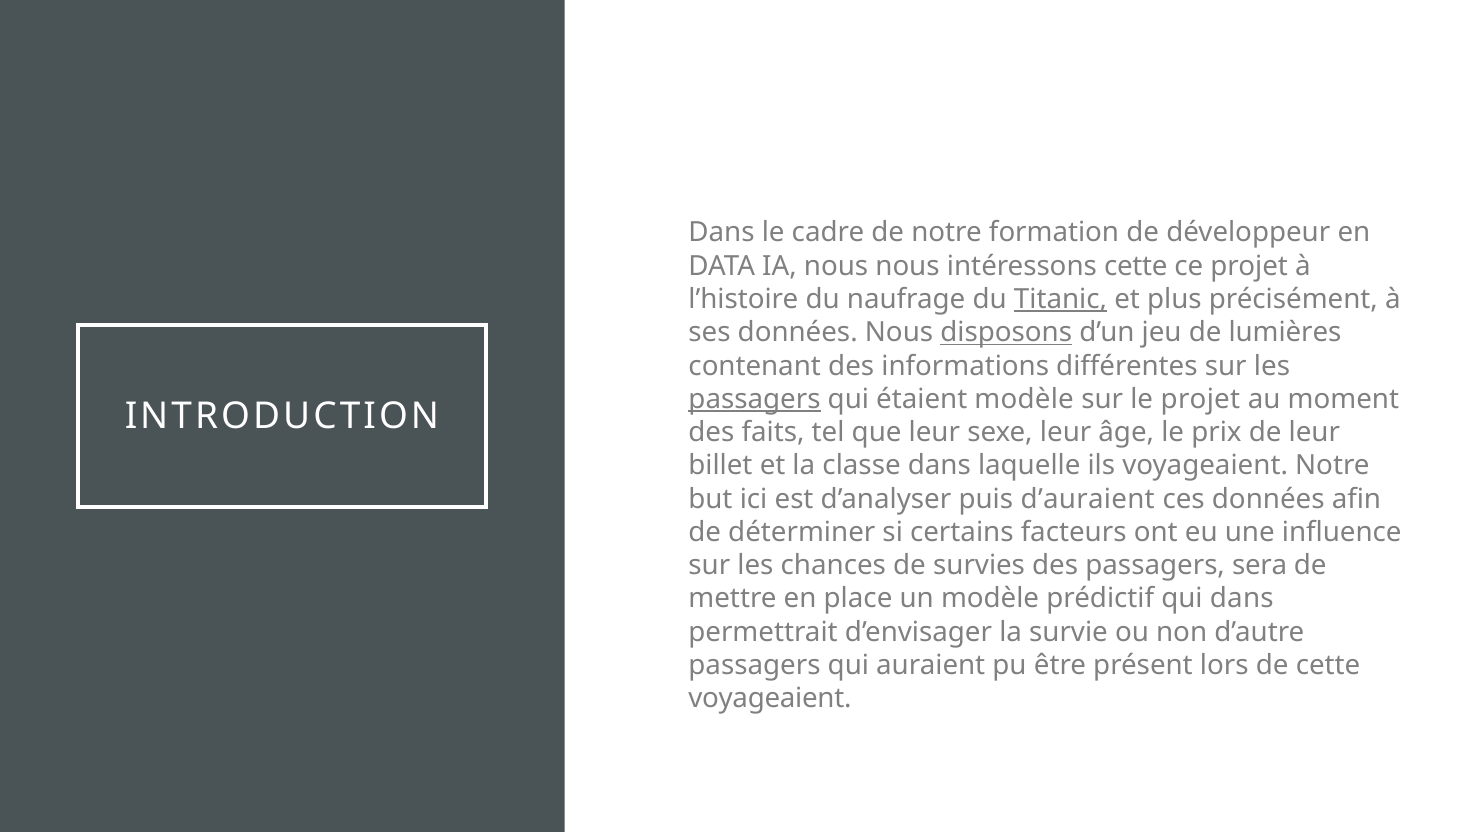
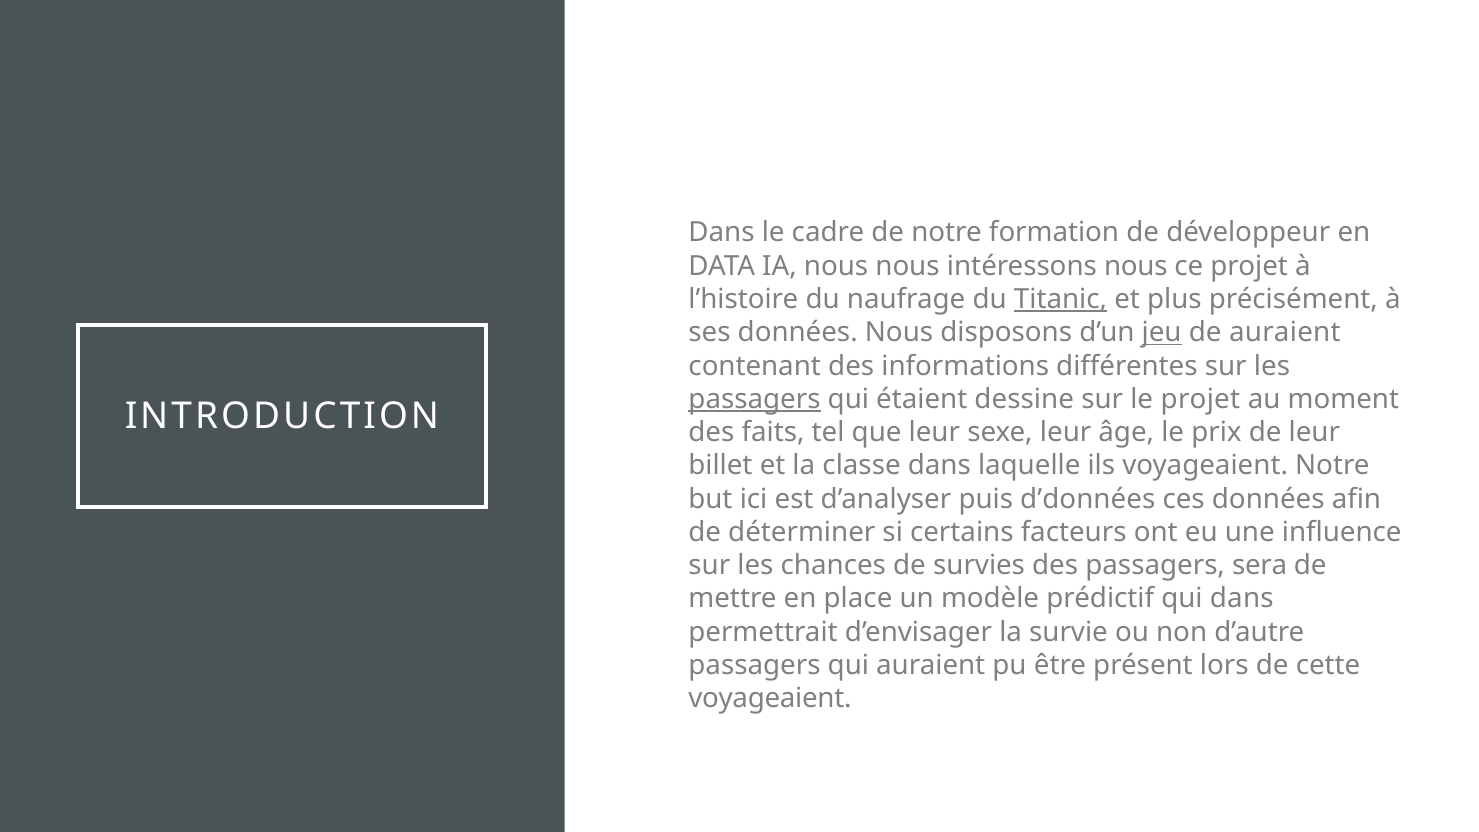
intéressons cette: cette -> nous
disposons underline: present -> none
jeu underline: none -> present
de lumières: lumières -> auraient
étaient modèle: modèle -> dessine
d’auraient: d’auraient -> d’données
